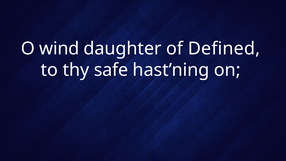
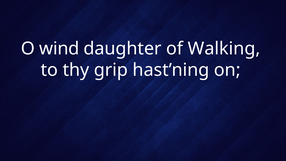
Defined: Defined -> Walking
safe: safe -> grip
